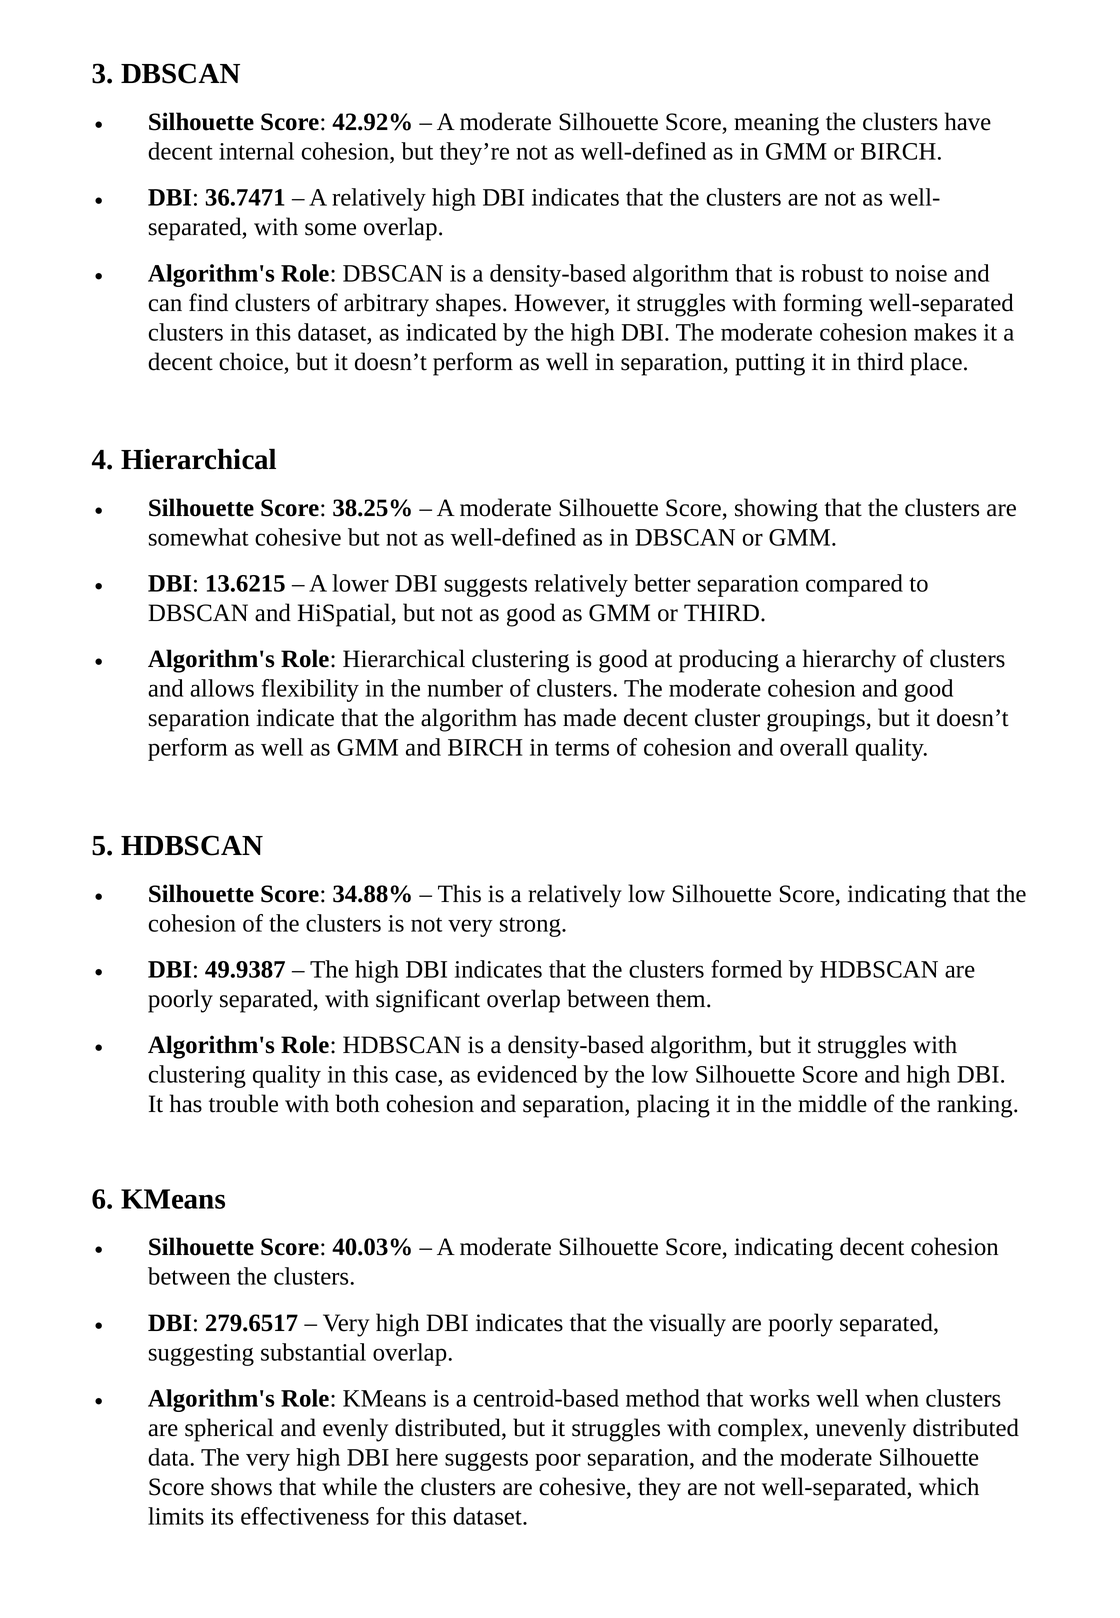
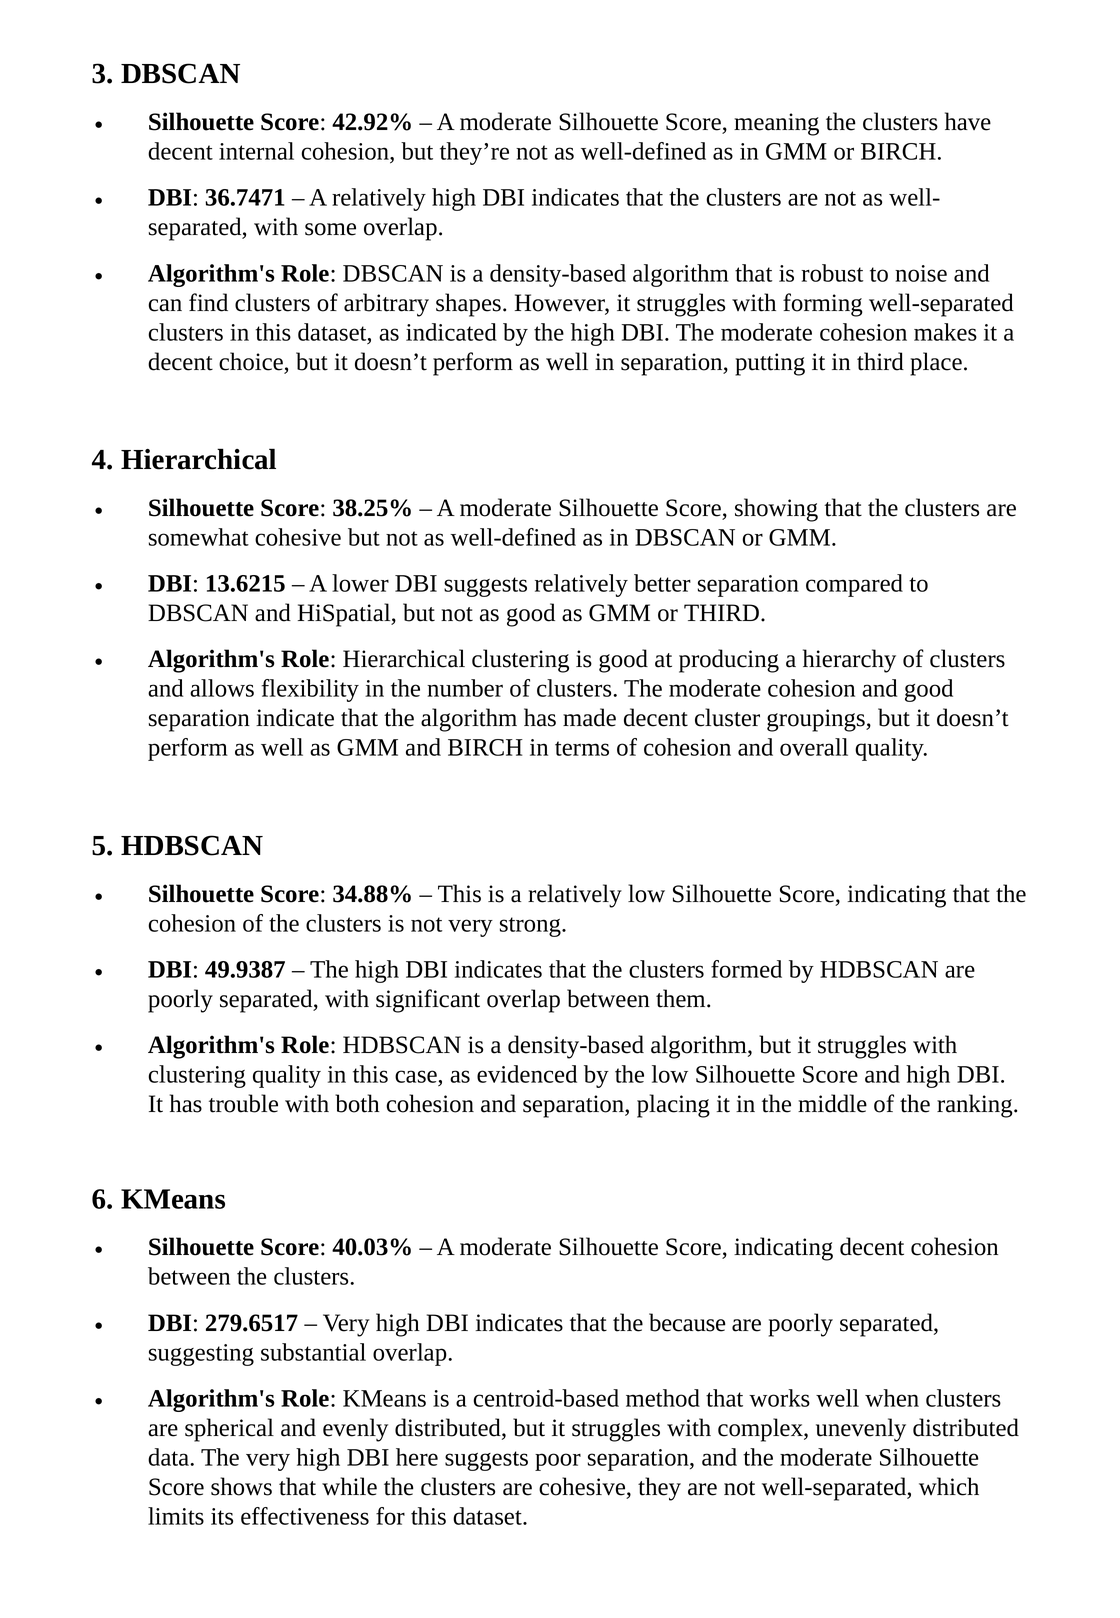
visually: visually -> because
